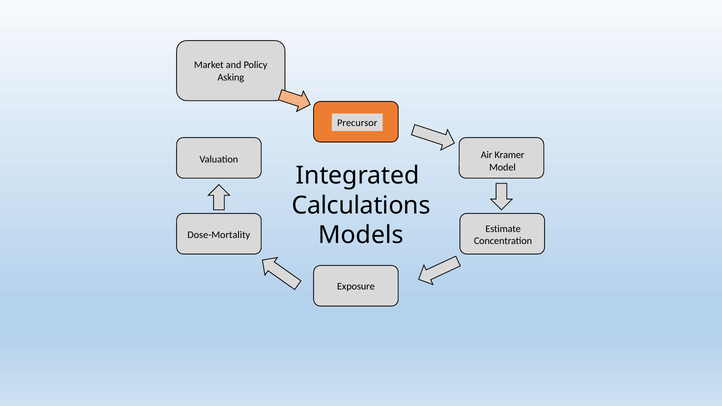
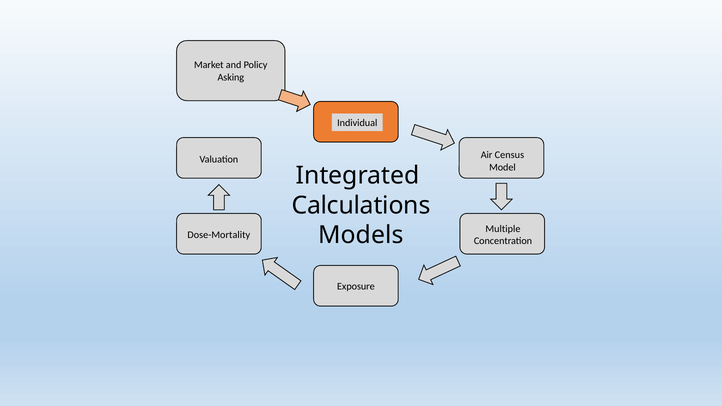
Precursor: Precursor -> Individual
Kramer: Kramer -> Census
Estimate: Estimate -> Multiple
